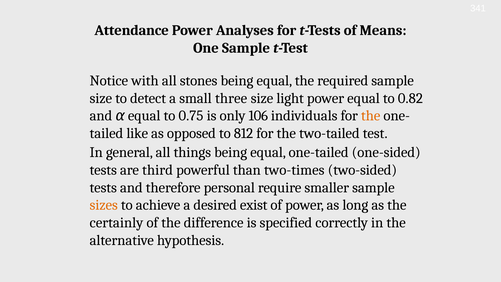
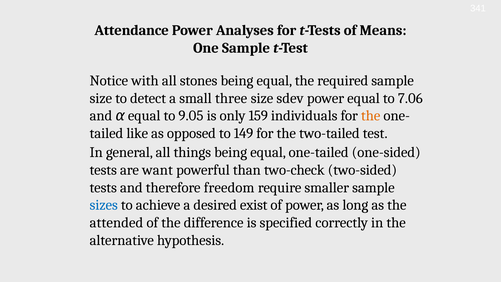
light: light -> sdev
0.82: 0.82 -> 7.06
0.75: 0.75 -> 9.05
106: 106 -> 159
812: 812 -> 149
third: third -> want
two-times: two-times -> two-check
personal: personal -> freedom
sizes colour: orange -> blue
certainly: certainly -> attended
